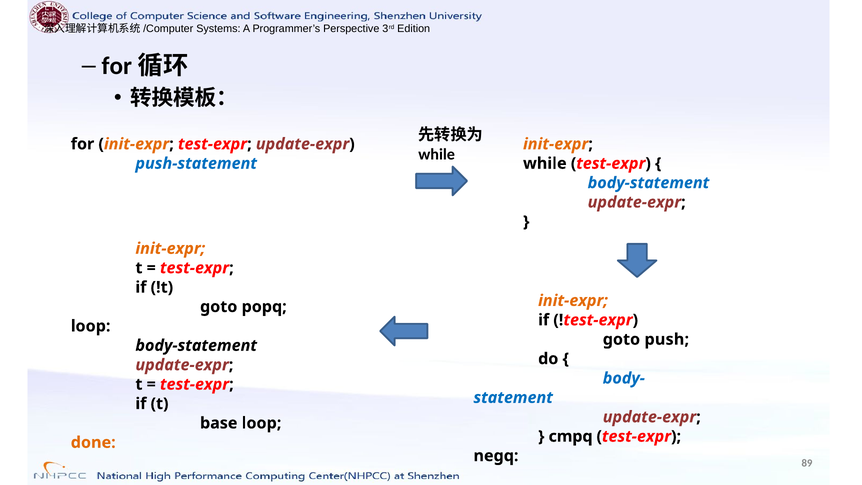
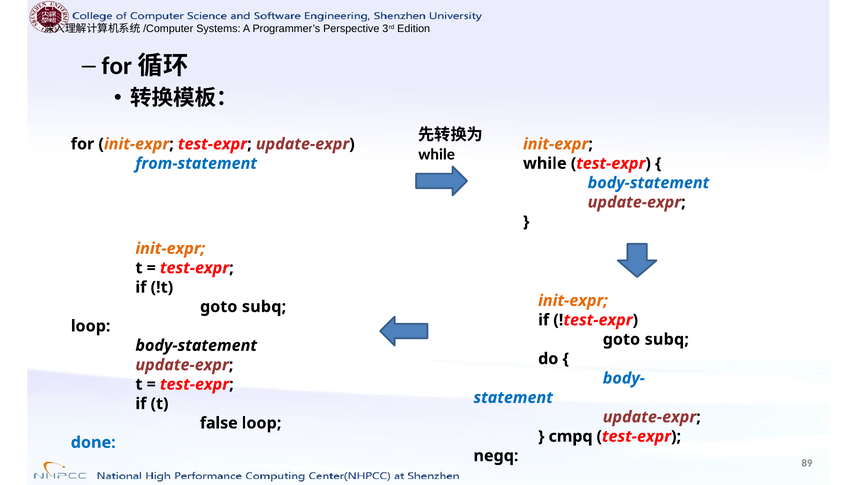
push-statement: push-statement -> from-statement
popq at (264, 307): popq -> subq
push at (667, 339): push -> subq
base: base -> false
done colour: orange -> blue
